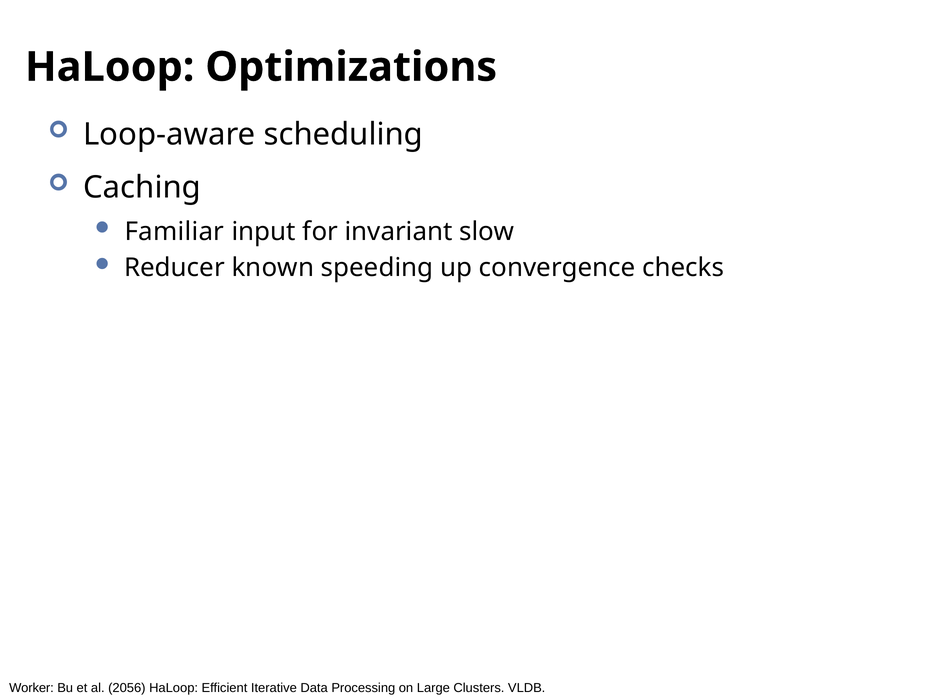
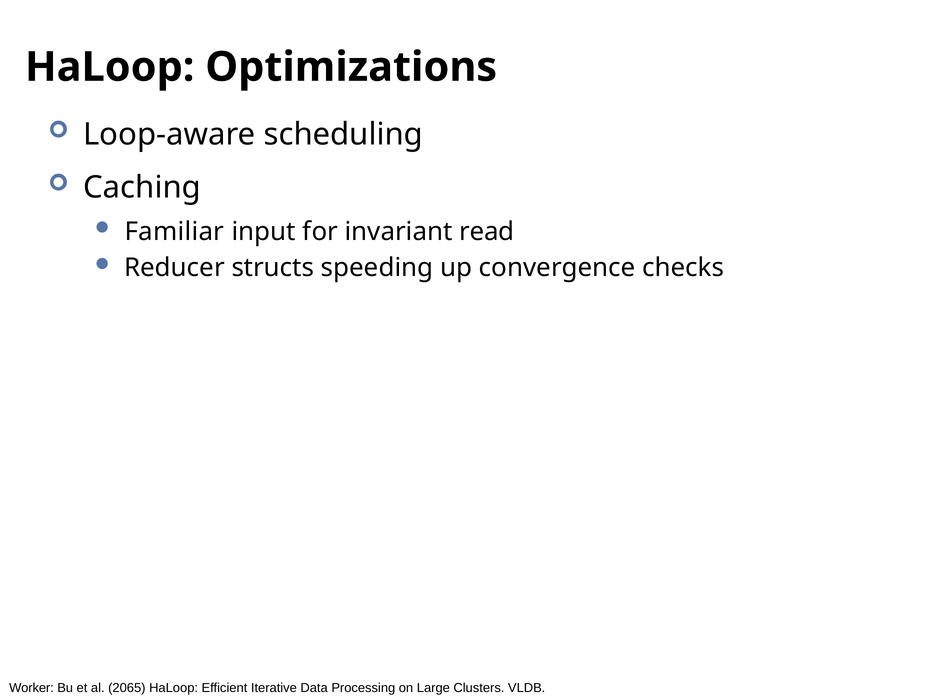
slow: slow -> read
known: known -> structs
2056: 2056 -> 2065
